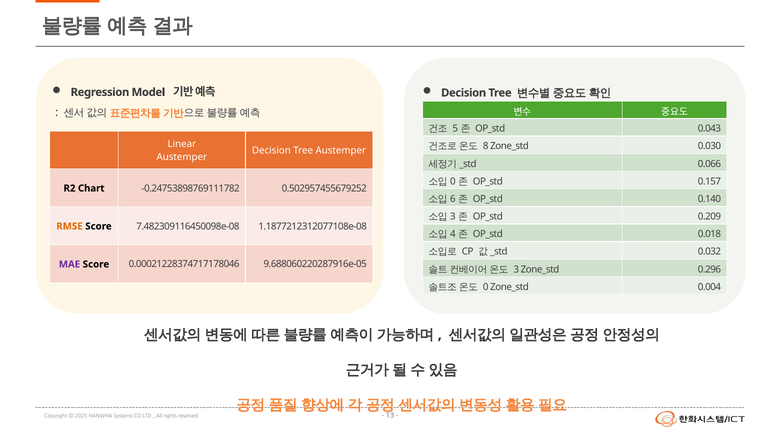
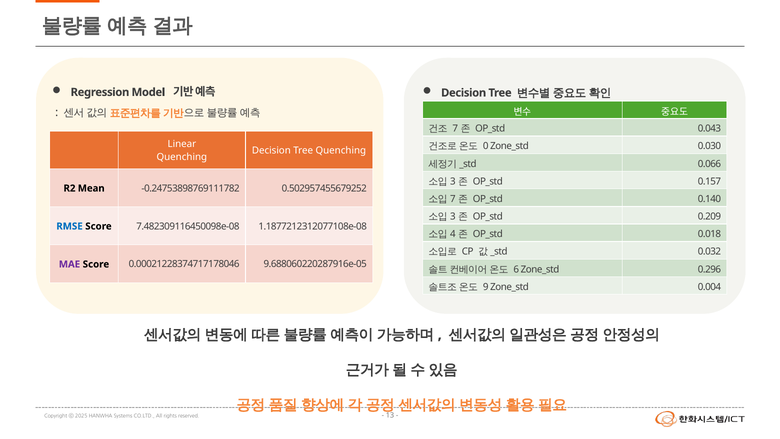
5 at (455, 129): 5 -> 7
8: 8 -> 0
Tree Austemper: Austemper -> Quenching
Austemper at (182, 157): Austemper -> Quenching
0 at (453, 181): 0 -> 3
Chart: Chart -> Mean
6 at (453, 199): 6 -> 7
RMSE colour: orange -> blue
3 at (516, 269): 3 -> 6
0 at (486, 287): 0 -> 9
